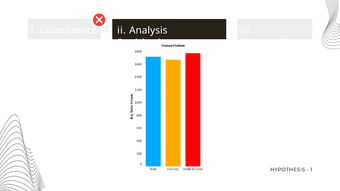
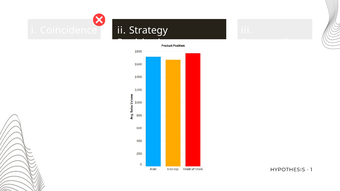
Analysis: Analysis -> Strategy
